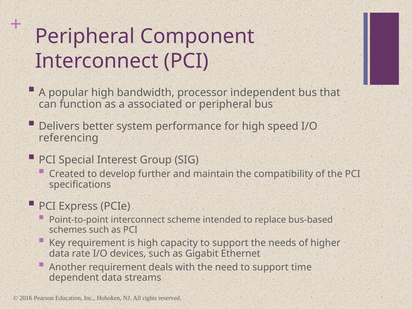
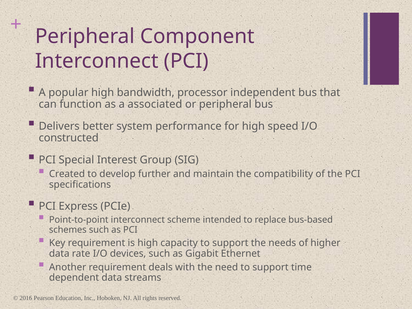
referencing: referencing -> constructed
